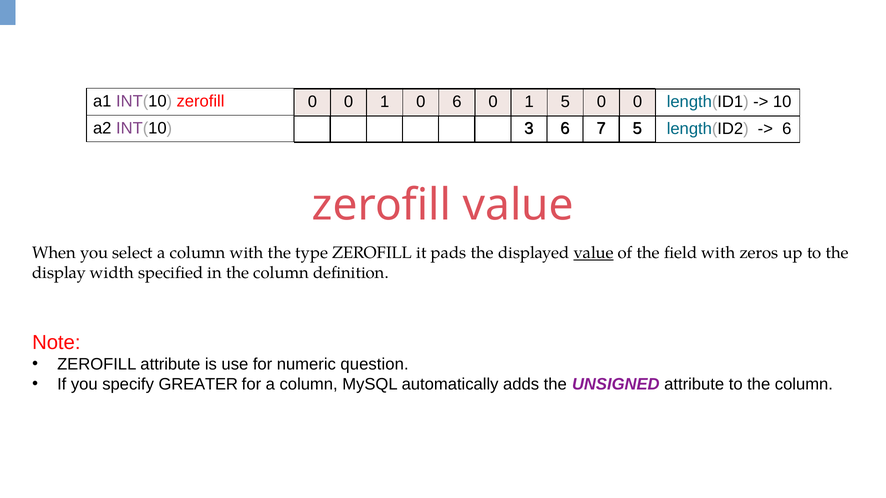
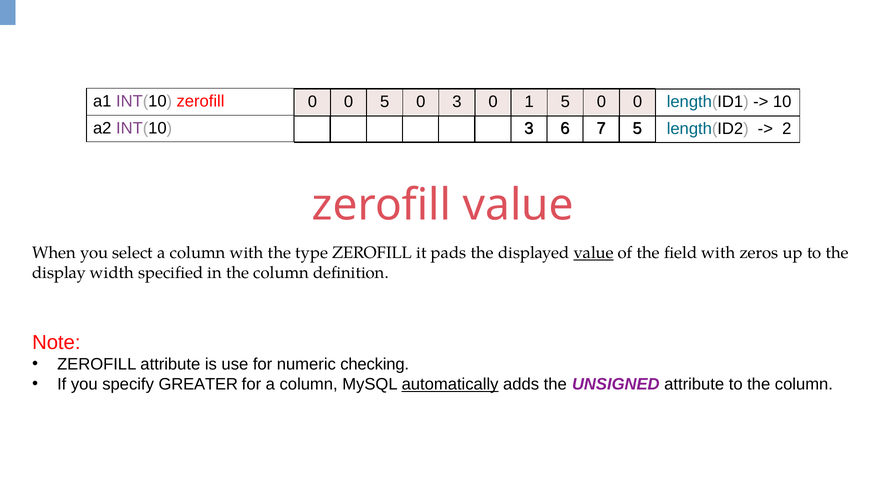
0 0 1: 1 -> 5
0 6: 6 -> 3
6 at (787, 129): 6 -> 2
question: question -> checking
automatically underline: none -> present
